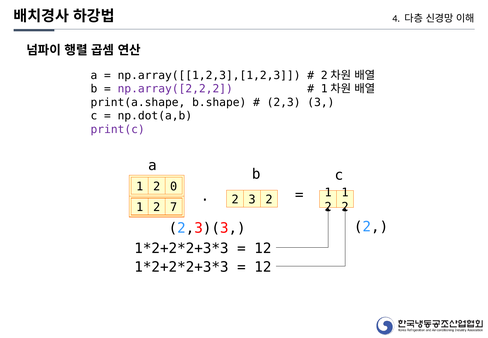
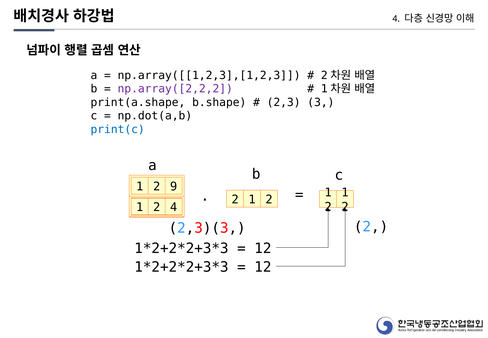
print(c colour: purple -> blue
0: 0 -> 9
3 at (252, 199): 3 -> 1
2 7: 7 -> 4
